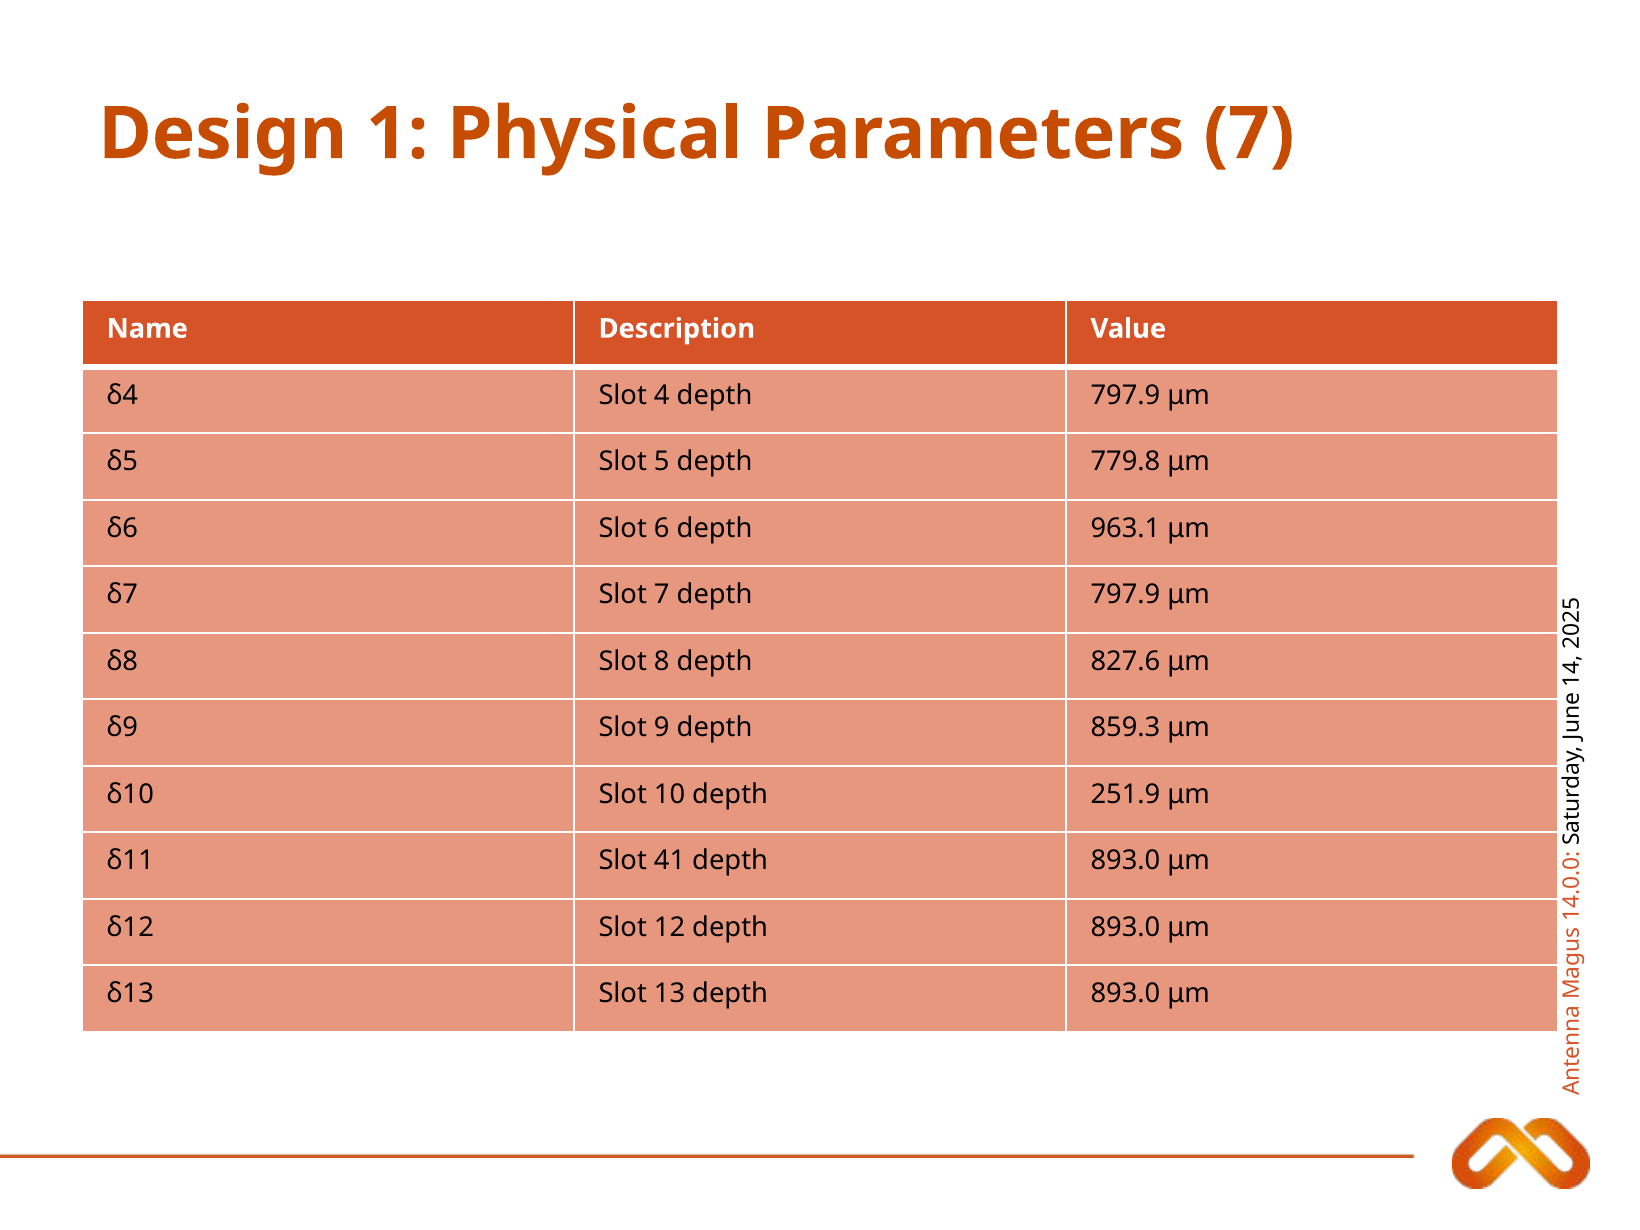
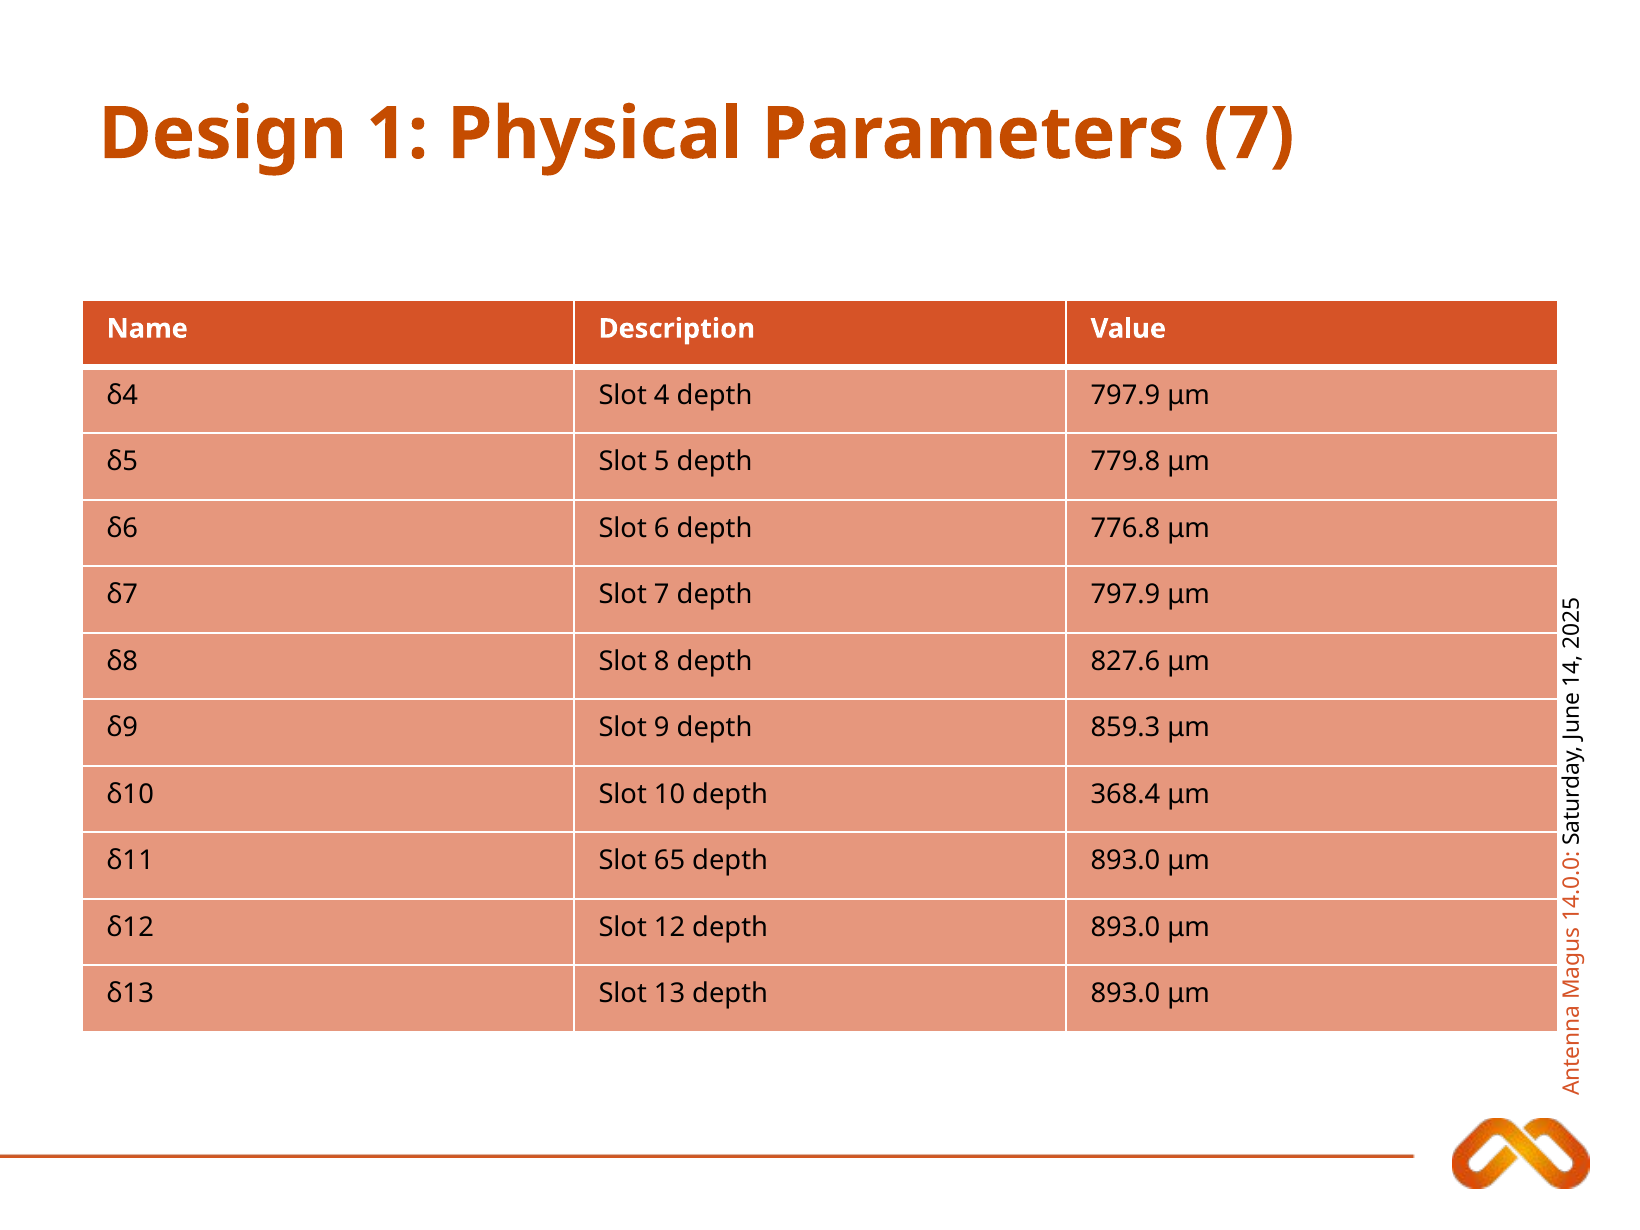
963.1: 963.1 -> 776.8
251.9: 251.9 -> 368.4
41: 41 -> 65
